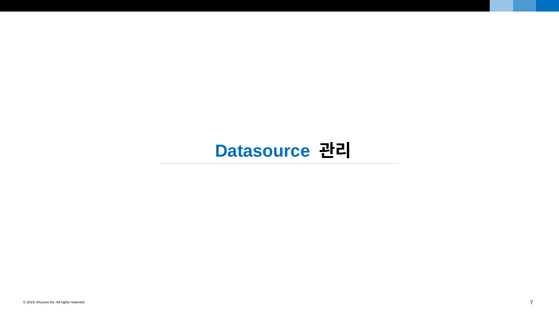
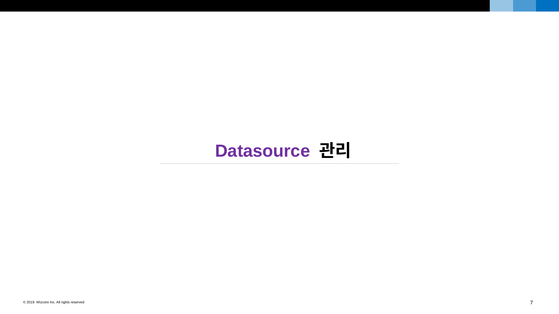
Datasource colour: blue -> purple
